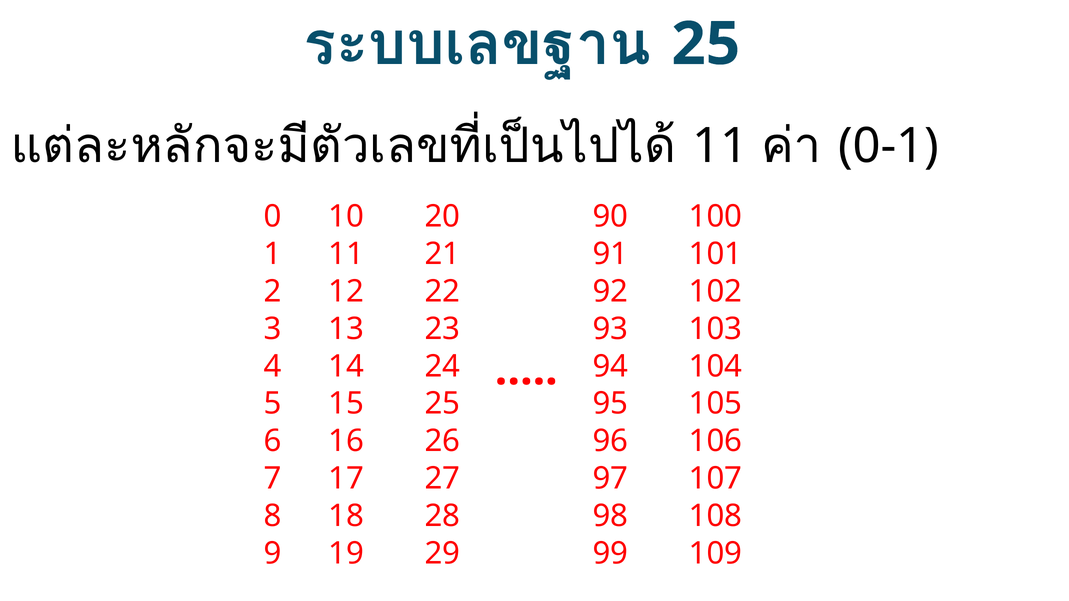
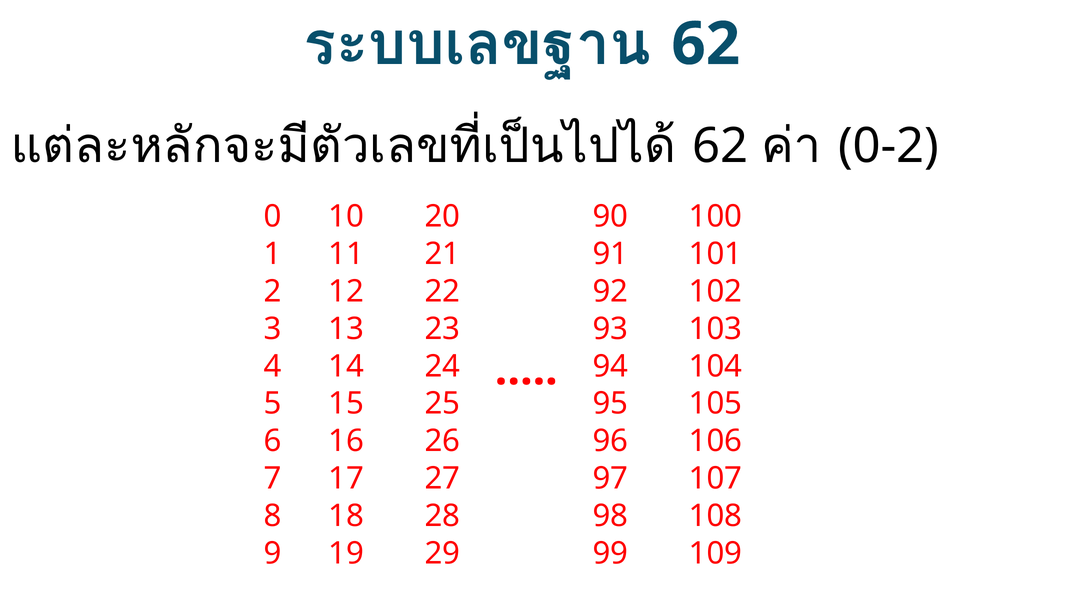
25 at (706, 44): 25 -> 62
11 at (720, 146): 11 -> 62
0-1: 0-1 -> 0-2
